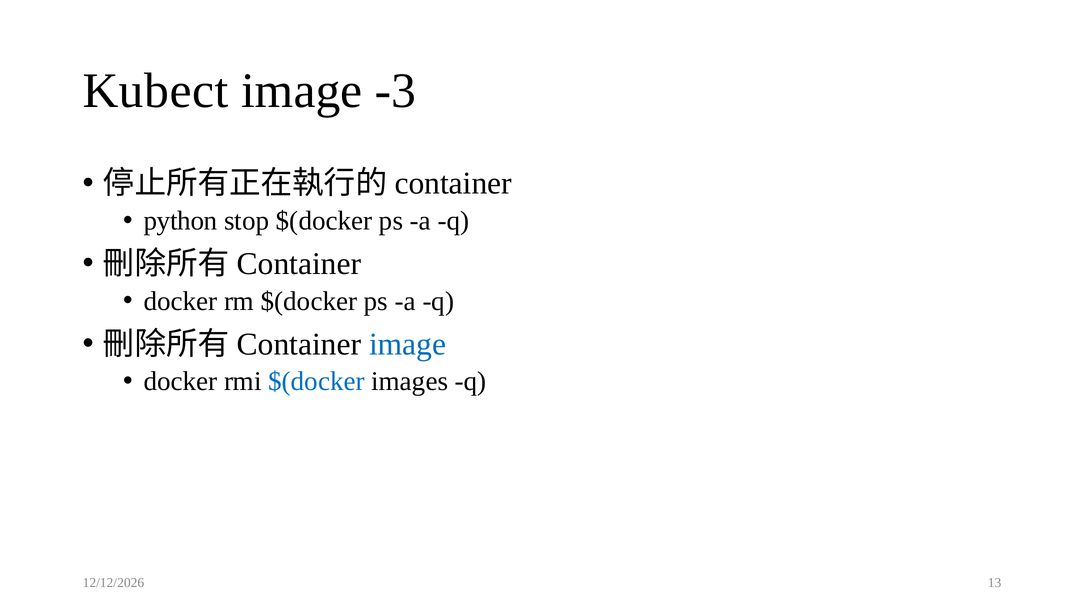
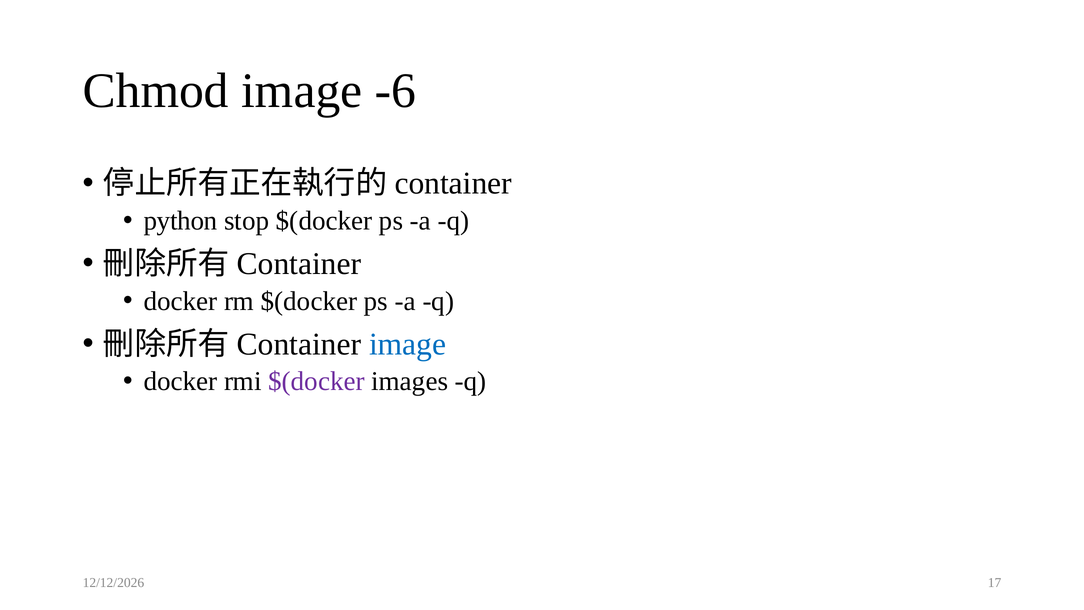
Kubect: Kubect -> Chmod
-3: -3 -> -6
$(docker at (316, 381) colour: blue -> purple
13: 13 -> 17
